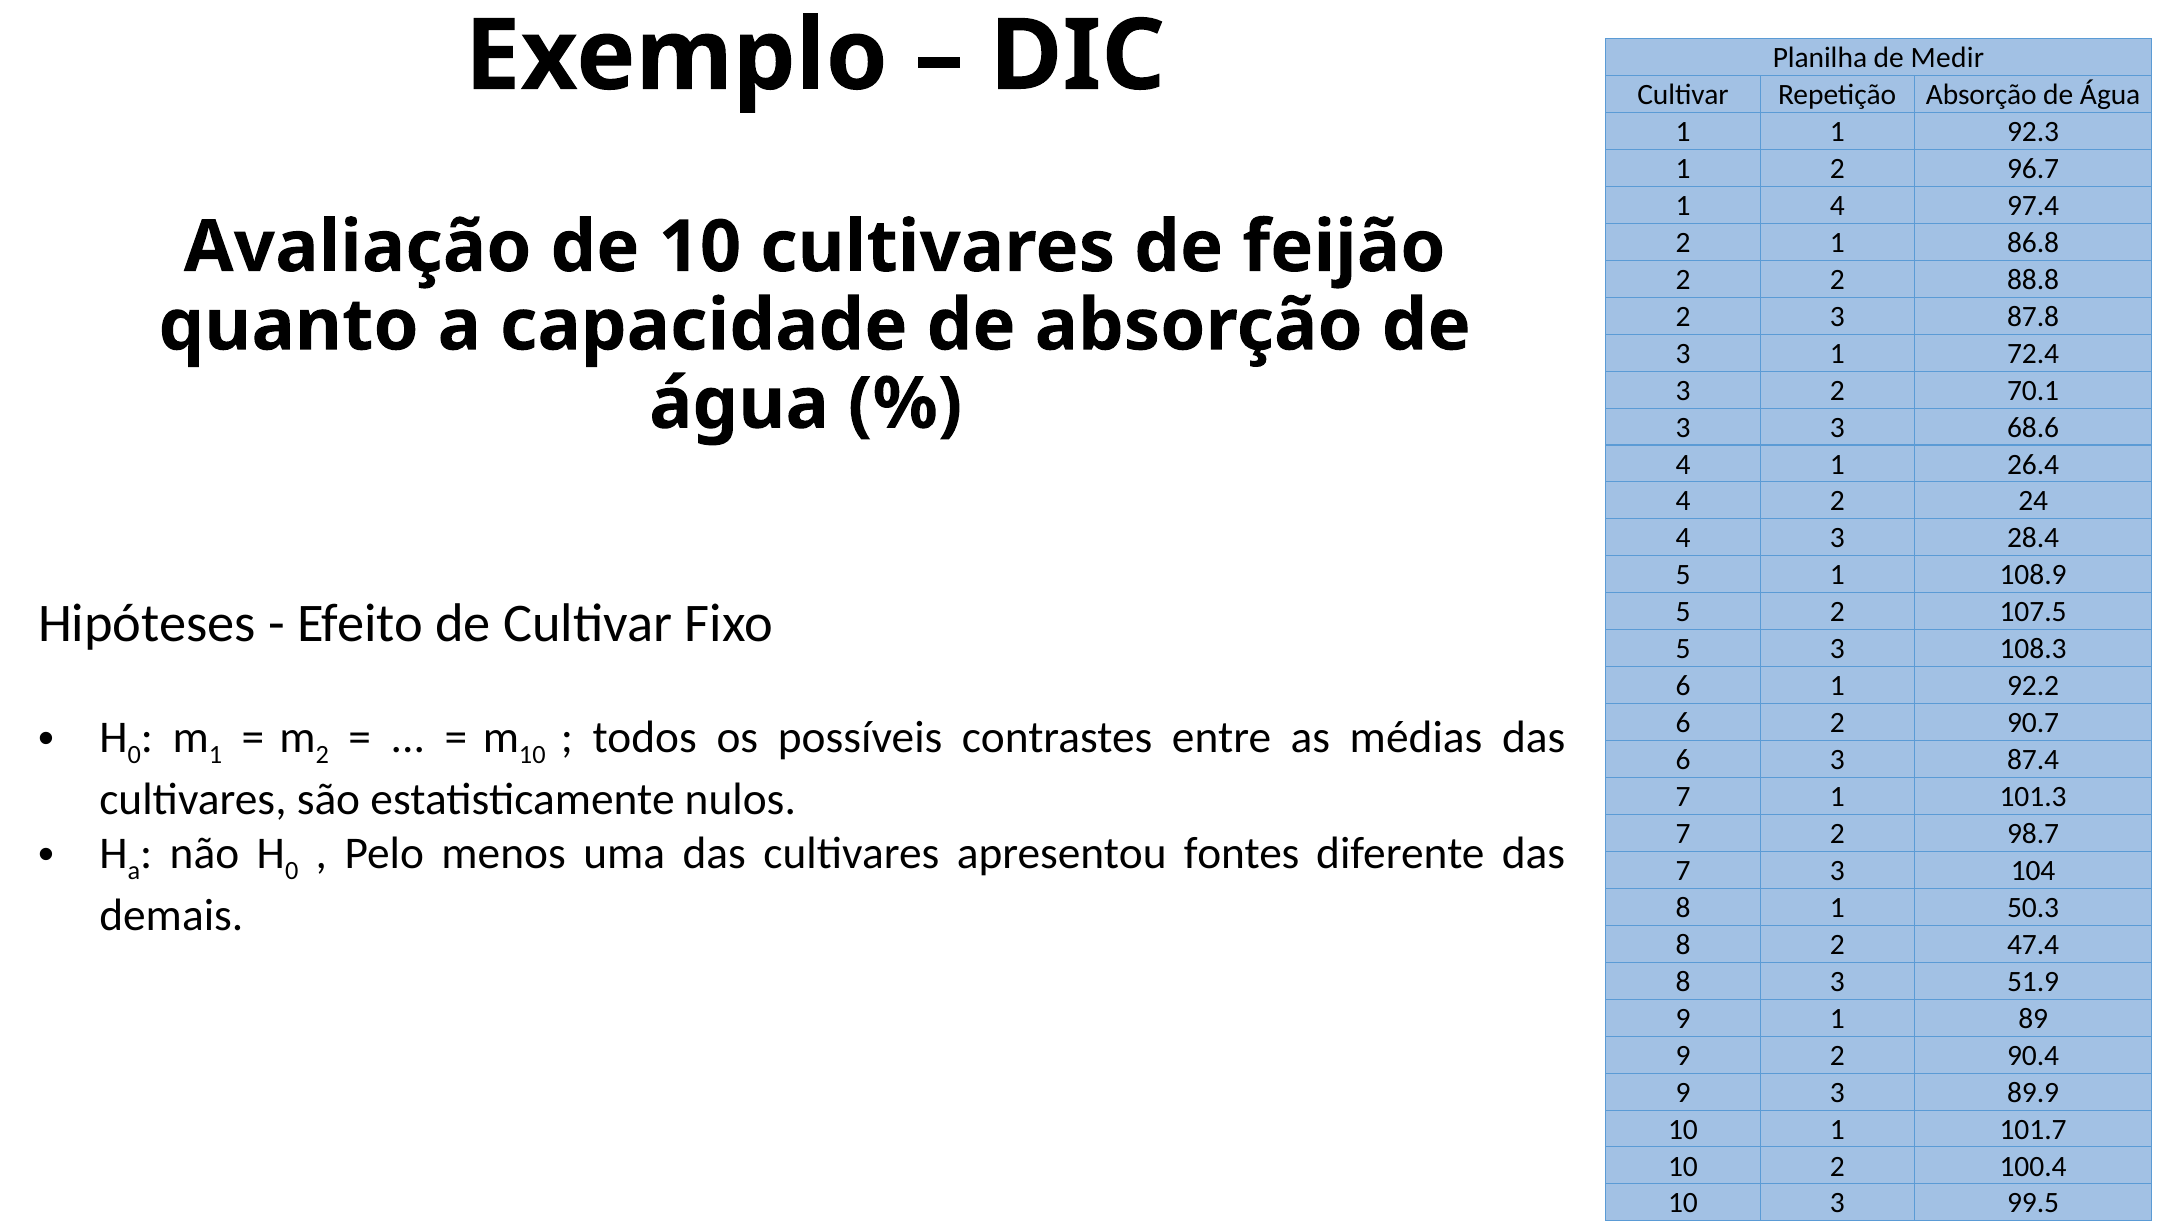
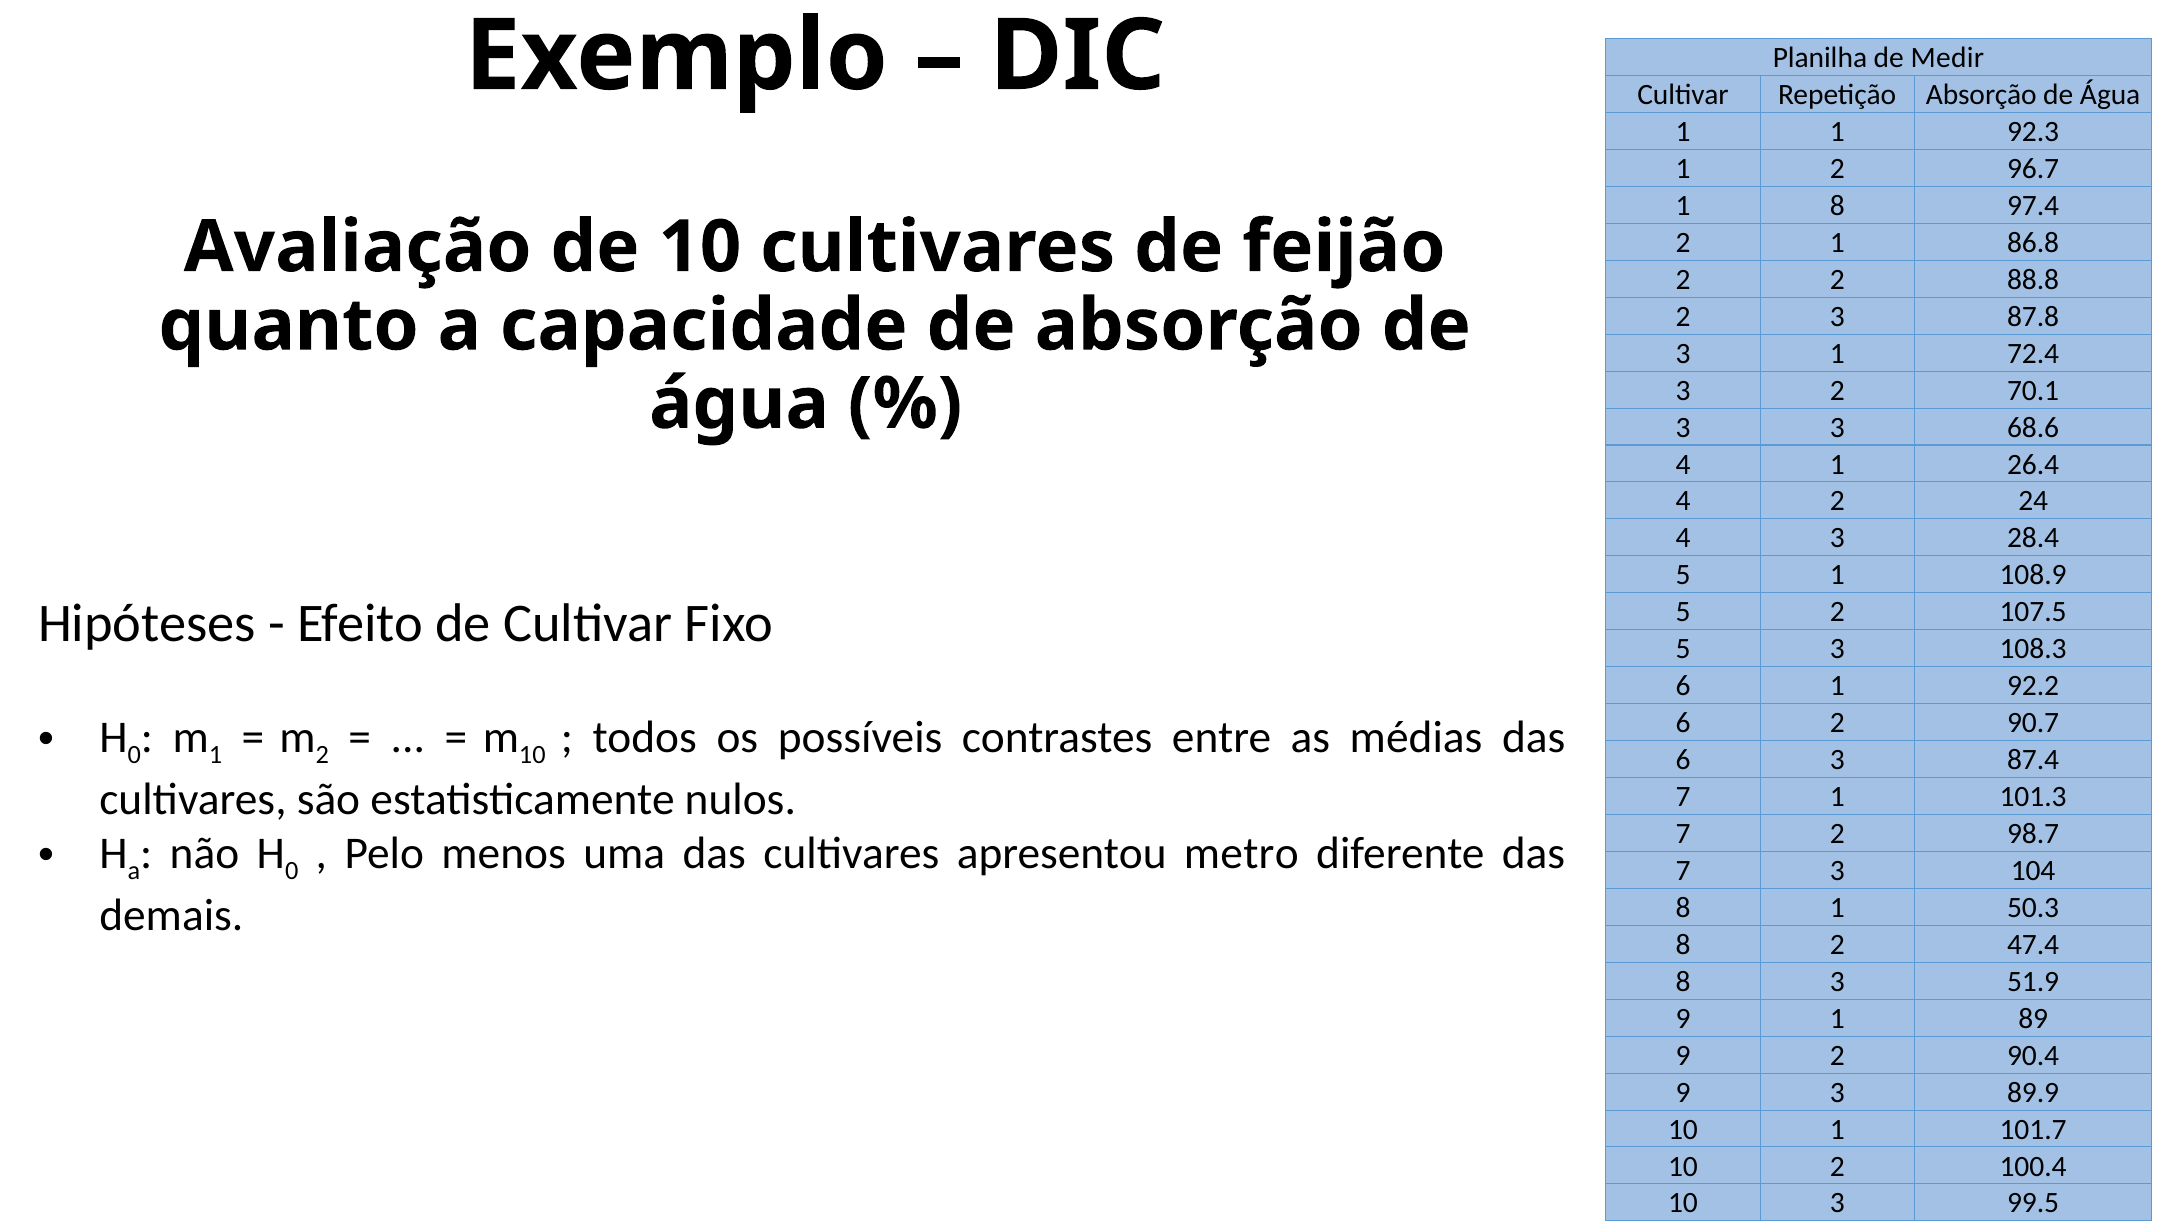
1 4: 4 -> 8
fontes: fontes -> metro
